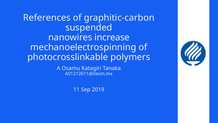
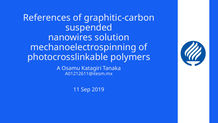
increase: increase -> solution
